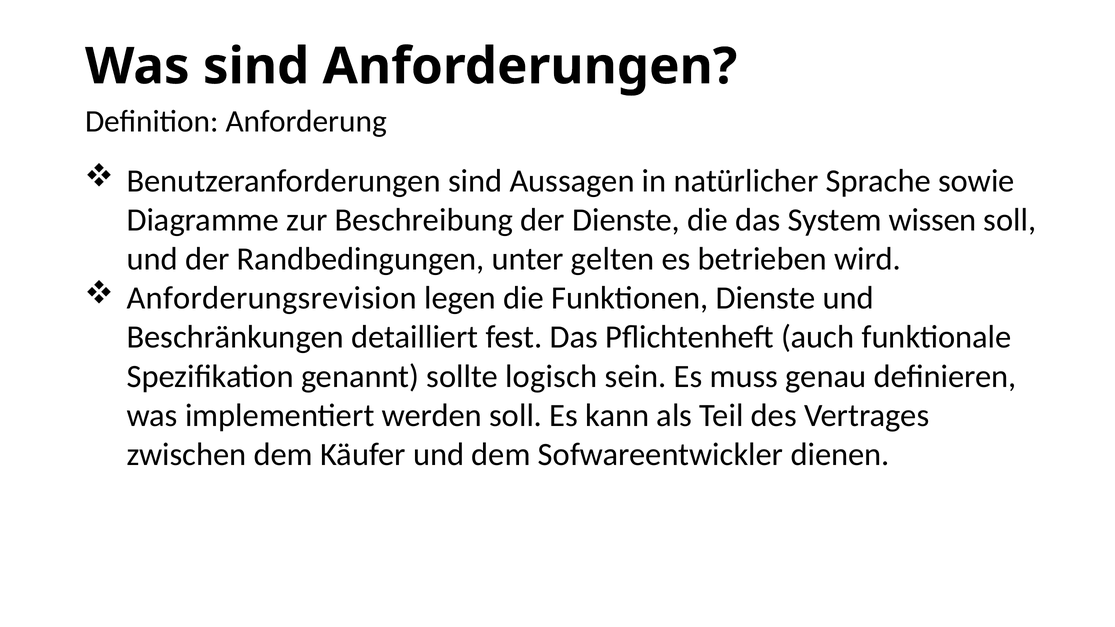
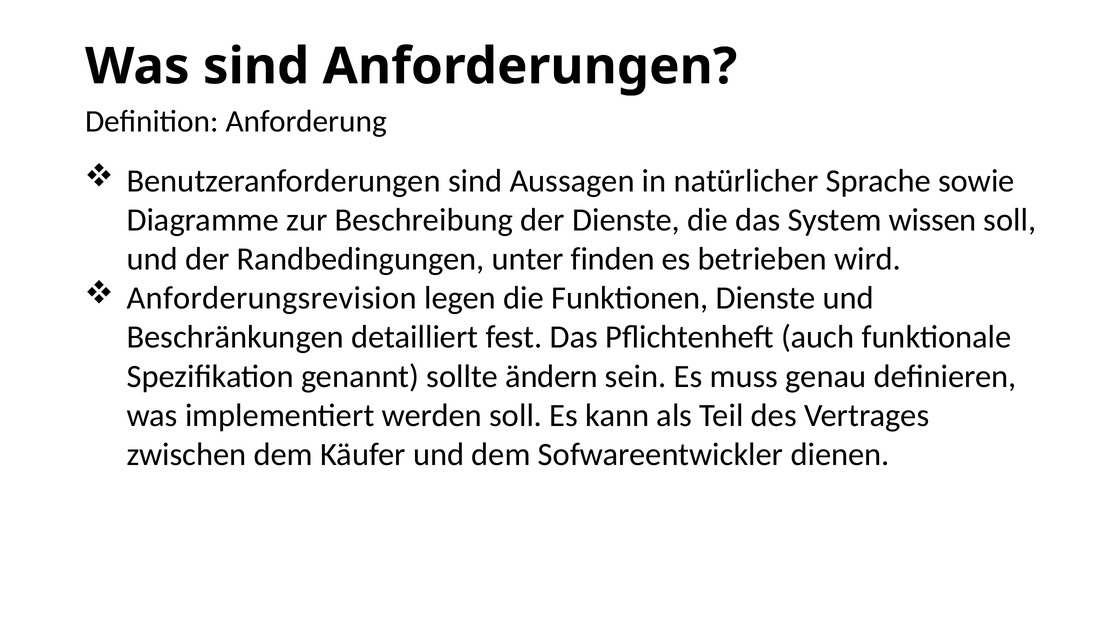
gelten: gelten -> finden
logisch: logisch -> ändern
